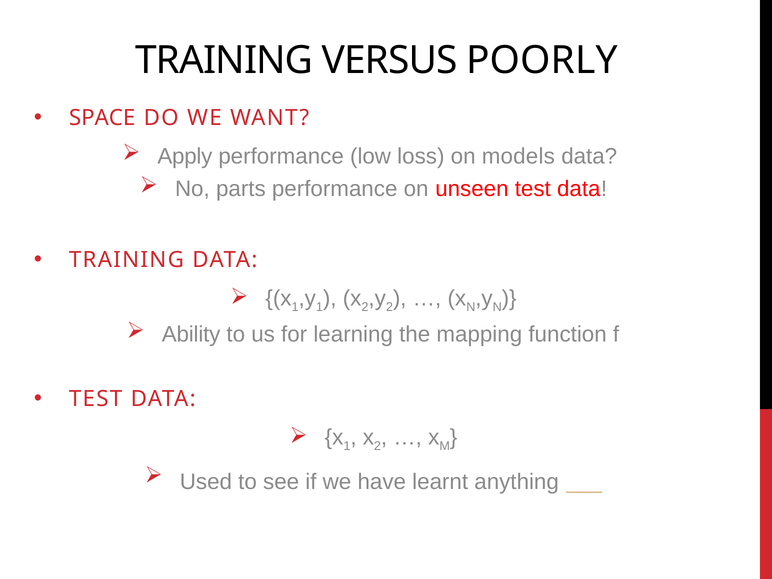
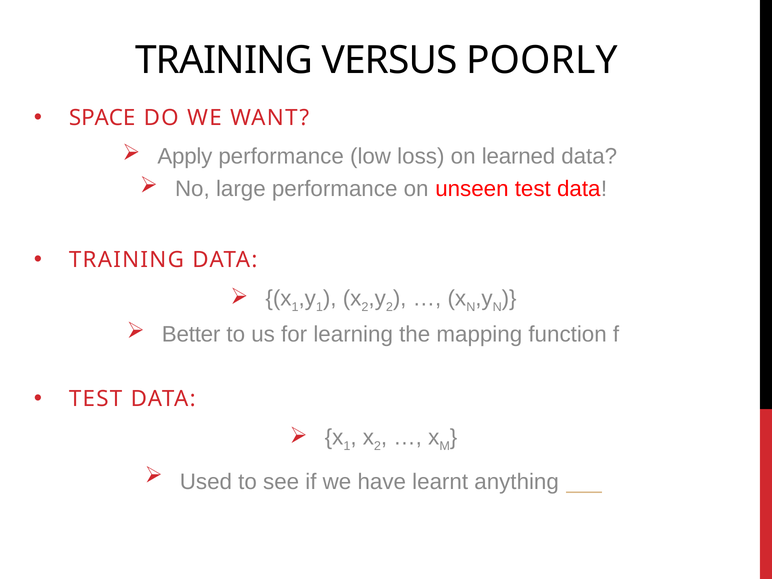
models: models -> learned
parts: parts -> large
Ability: Ability -> Better
